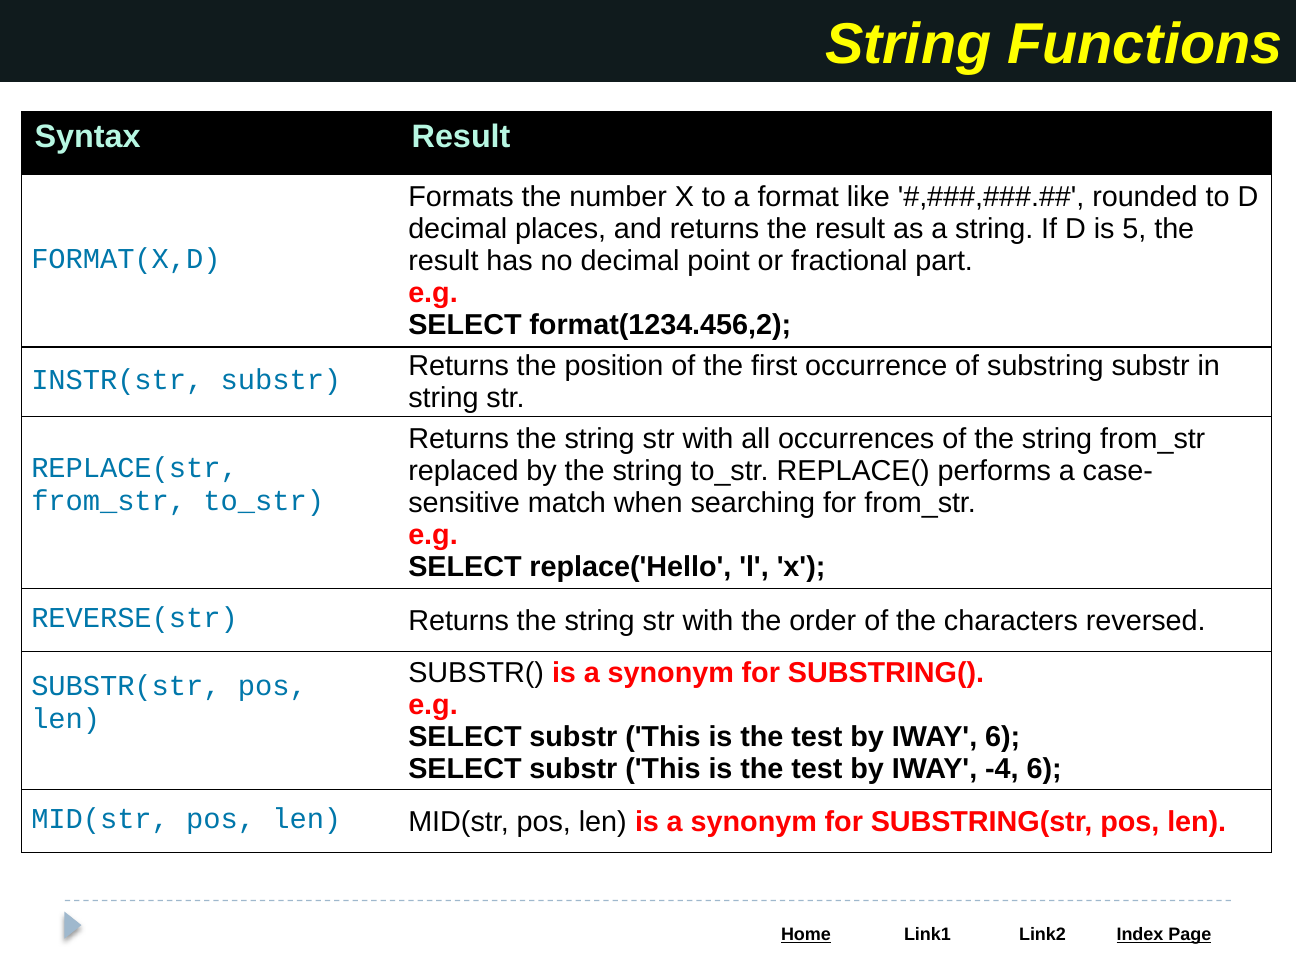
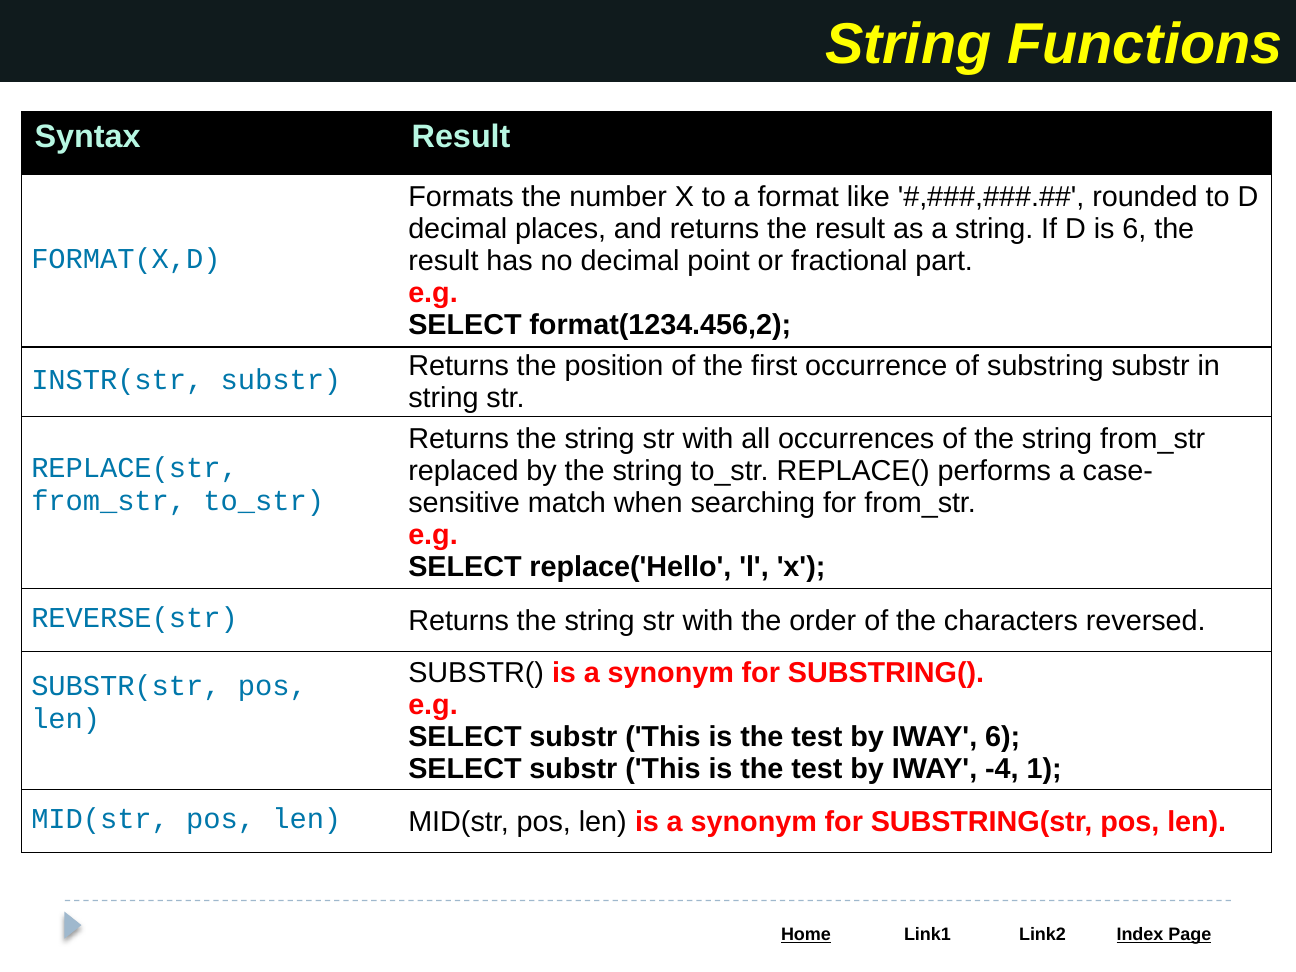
is 5: 5 -> 6
-4 6: 6 -> 1
